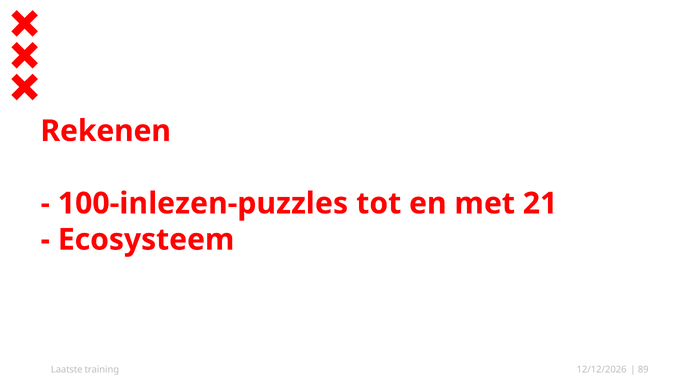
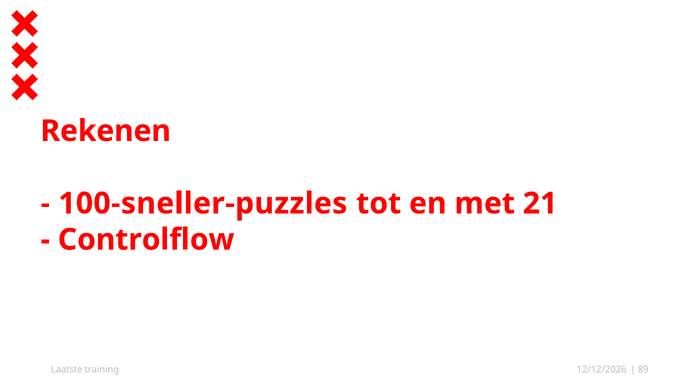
100-inlezen-puzzles: 100-inlezen-puzzles -> 100-sneller-puzzles
Ecosysteem: Ecosysteem -> Controlflow
